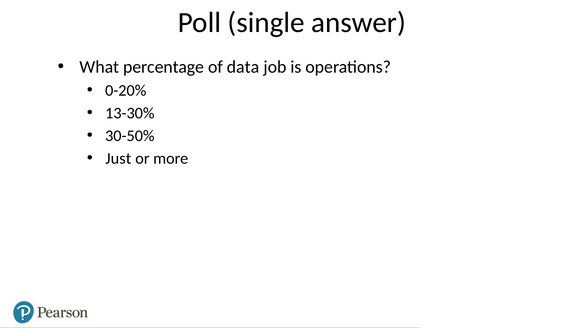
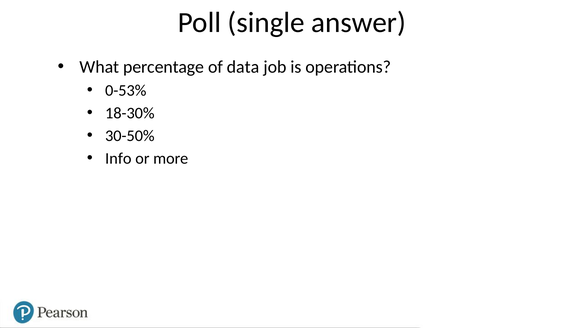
0-20%: 0-20% -> 0-53%
13-30%: 13-30% -> 18-30%
Just: Just -> Info
